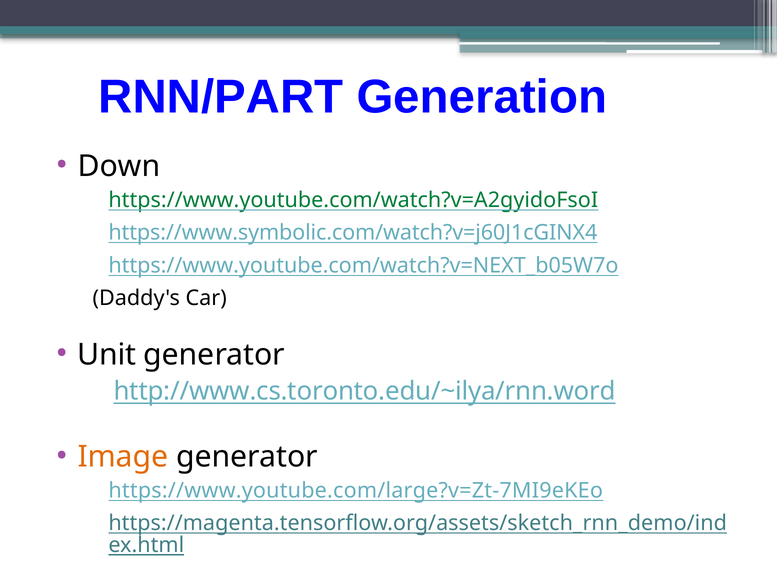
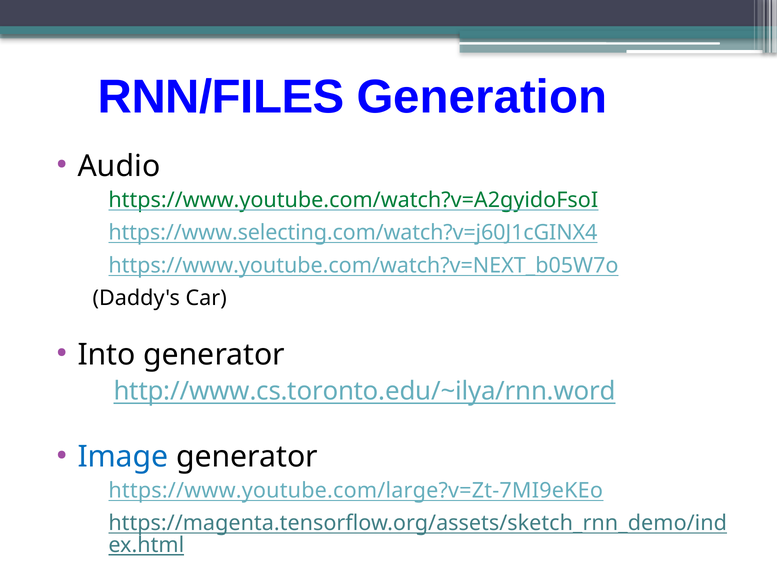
RNN/PART: RNN/PART -> RNN/FILES
Down: Down -> Audio
https://www.symbolic.com/watch?v=j60J1cGINX4: https://www.symbolic.com/watch?v=j60J1cGINX4 -> https://www.selecting.com/watch?v=j60J1cGINX4
Unit: Unit -> Into
Image colour: orange -> blue
